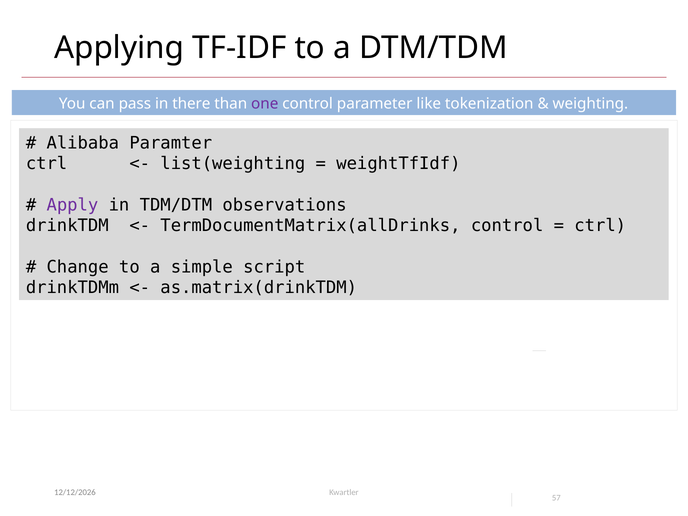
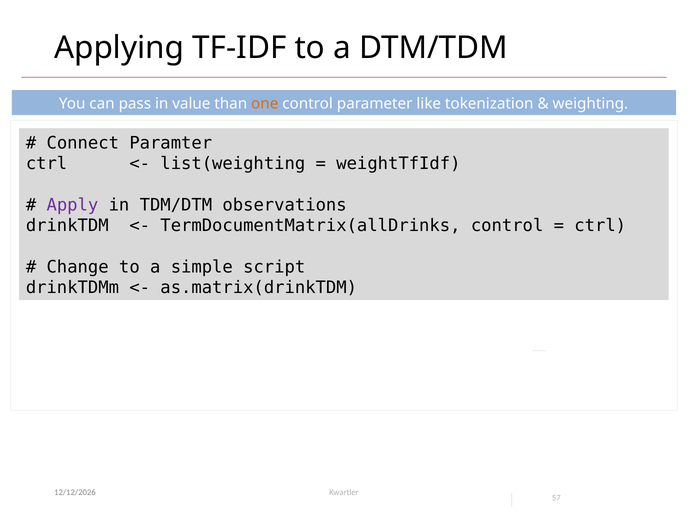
there: there -> value
one colour: purple -> orange
Alibaba: Alibaba -> Connect
